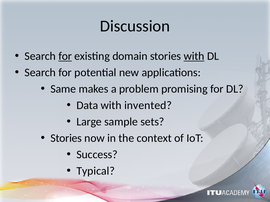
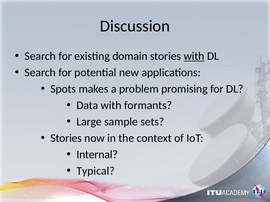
for at (65, 56) underline: present -> none
Same: Same -> Spots
invented: invented -> formants
Success: Success -> Internal
